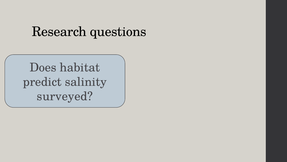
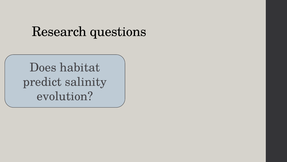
surveyed: surveyed -> evolution
